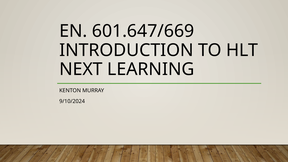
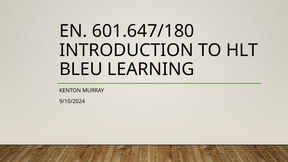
601.647/669: 601.647/669 -> 601.647/180
NEXT: NEXT -> BLEU
